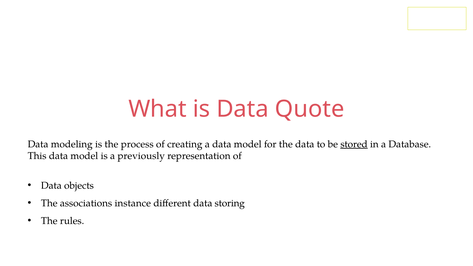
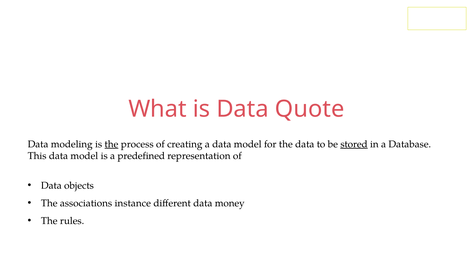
the at (111, 144) underline: none -> present
previously: previously -> predefined
storing: storing -> money
